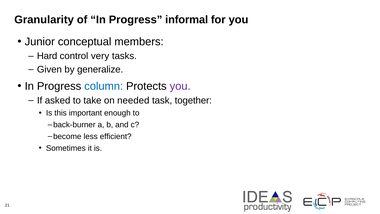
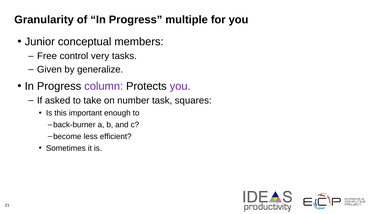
informal: informal -> multiple
Hard: Hard -> Free
column colour: blue -> purple
needed: needed -> number
together: together -> squares
